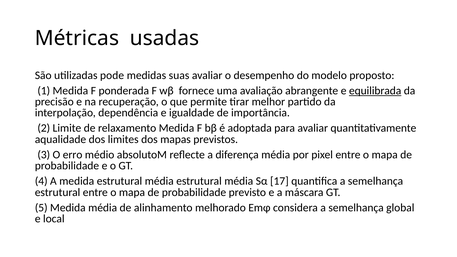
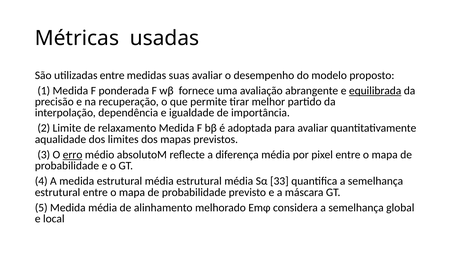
utilizadas pode: pode -> entre
erro underline: none -> present
17: 17 -> 33
